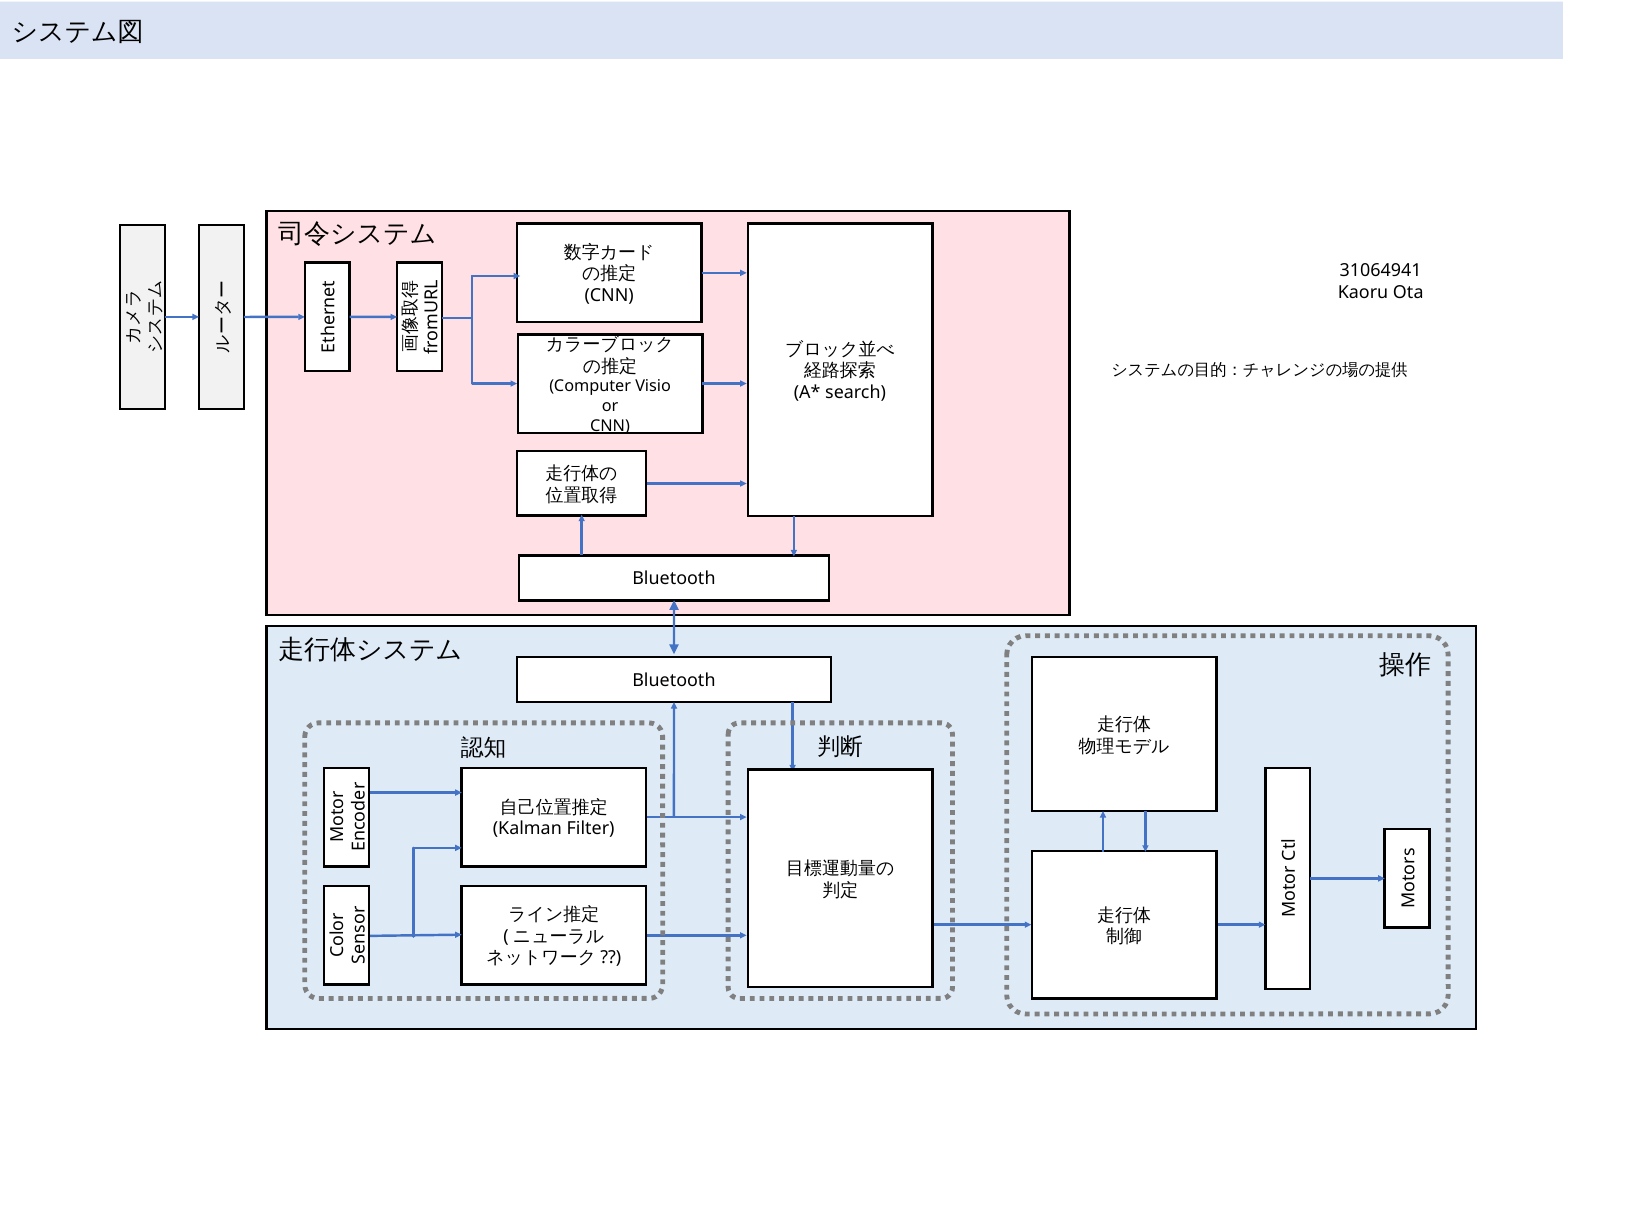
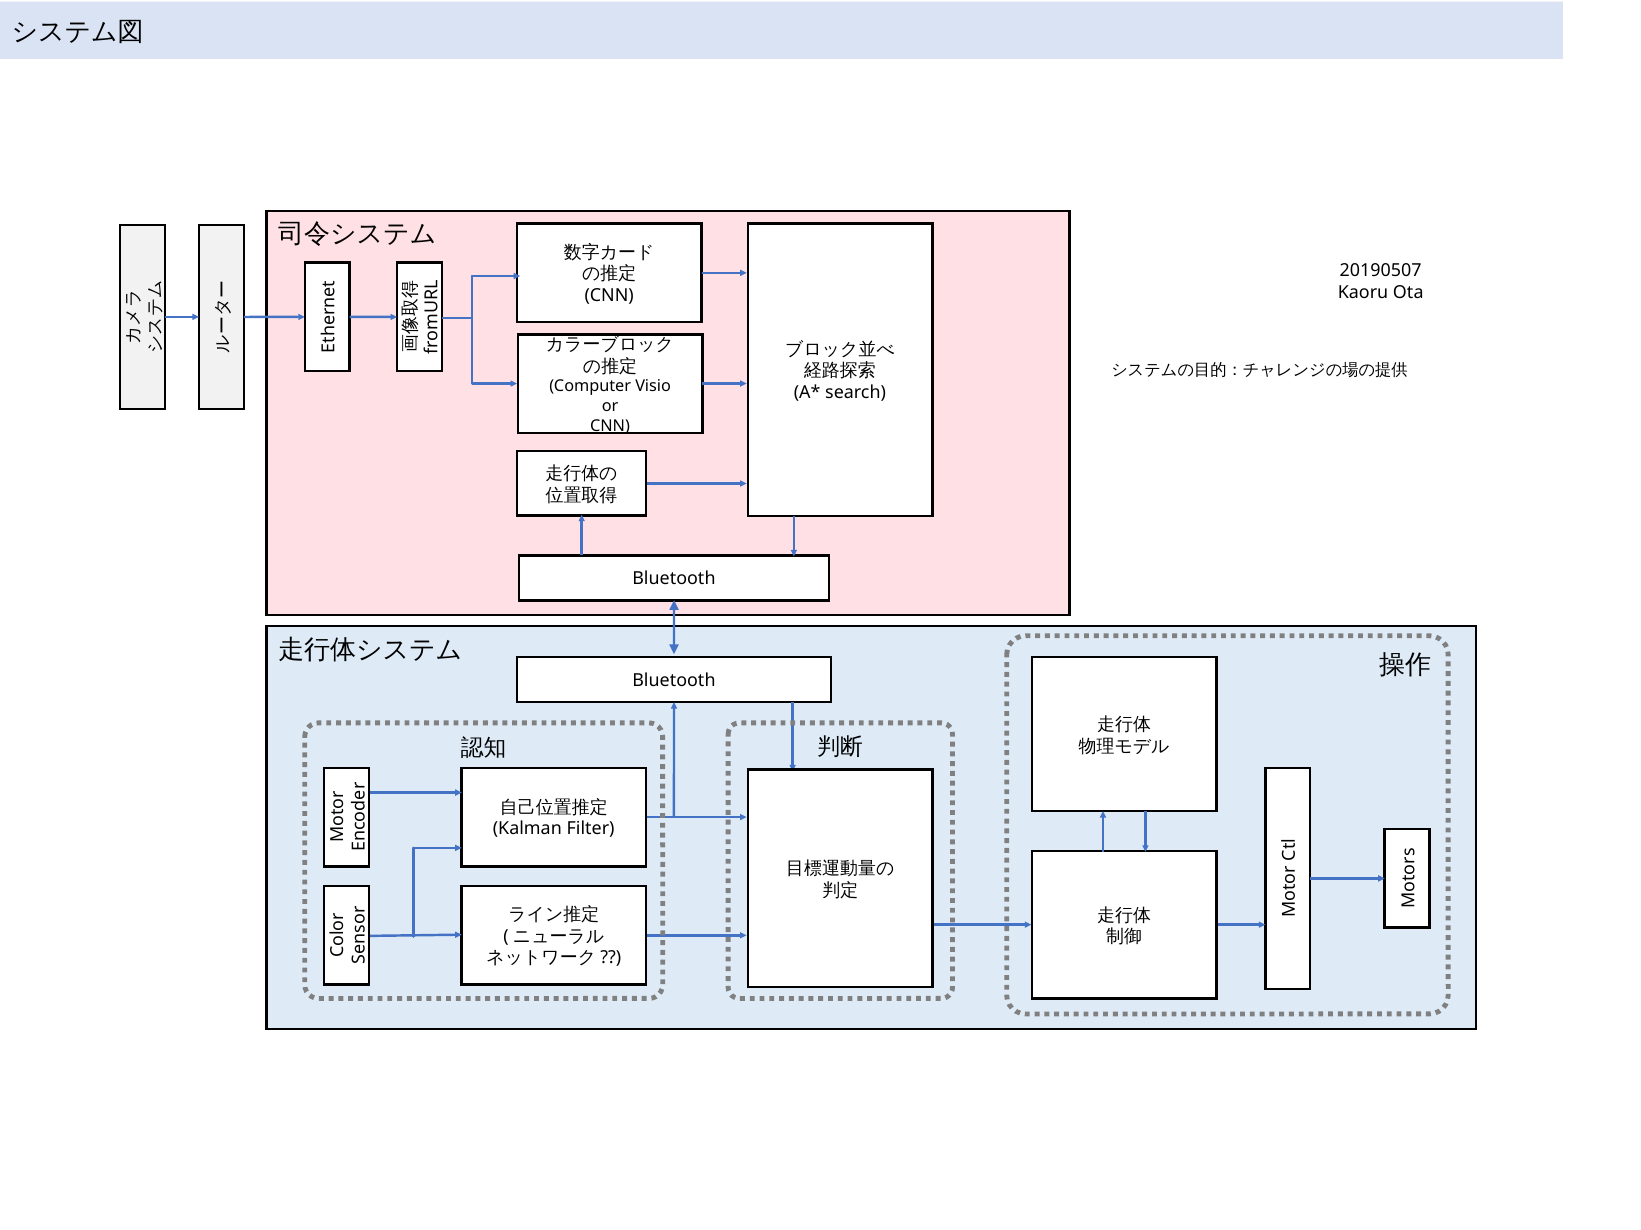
31064941: 31064941 -> 20190507
